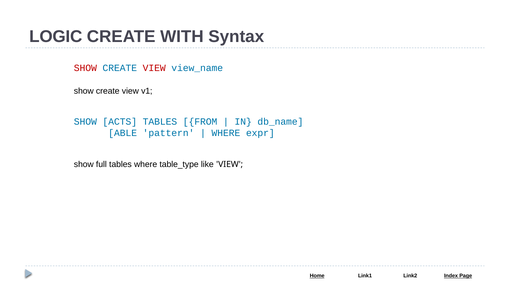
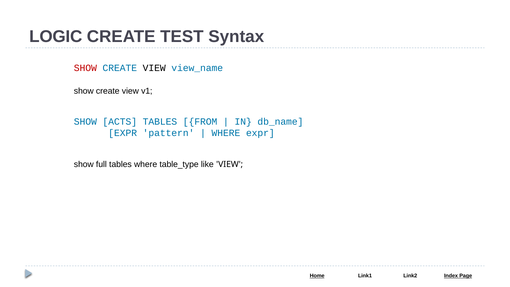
WITH: WITH -> TEST
VIEW at (154, 68) colour: red -> black
ABLE at (123, 133): ABLE -> EXPR
